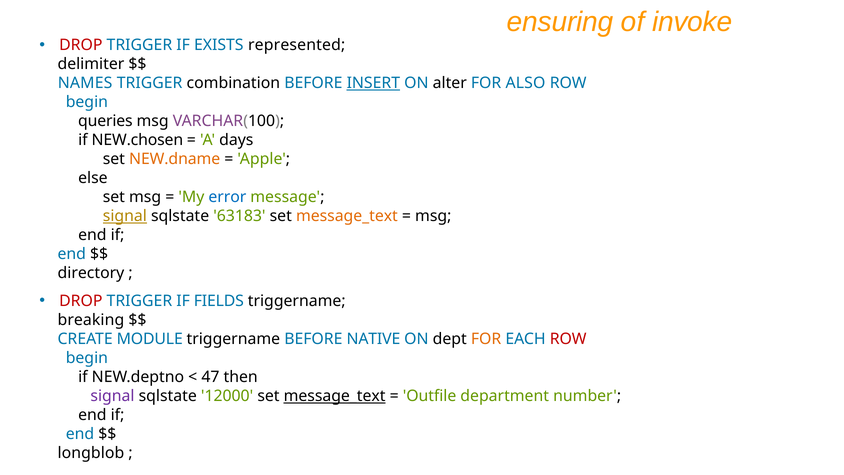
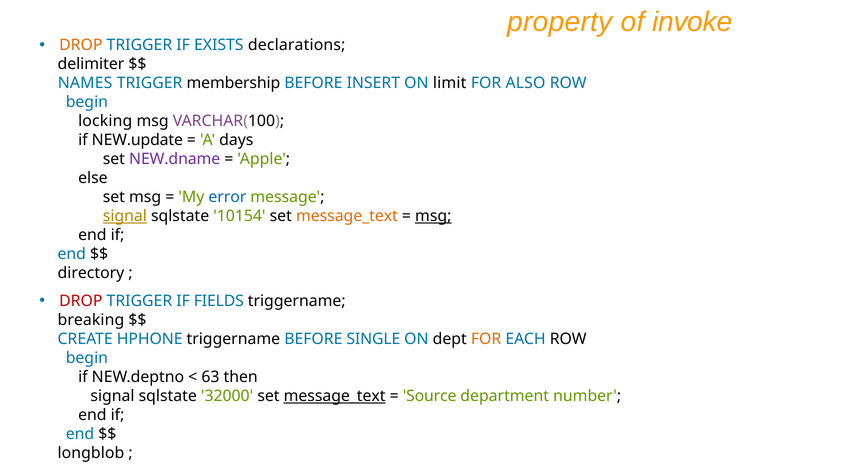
ensuring: ensuring -> property
DROP at (81, 45) colour: red -> orange
represented: represented -> declarations
combination: combination -> membership
INSERT underline: present -> none
alter: alter -> limit
queries: queries -> locking
NEW.chosen: NEW.chosen -> NEW.update
NEW.dname colour: orange -> purple
63183: 63183 -> 10154
msg at (433, 216) underline: none -> present
MODULE: MODULE -> HPHONE
NATIVE: NATIVE -> SINGLE
ROW at (568, 339) colour: red -> black
47: 47 -> 63
signal at (113, 396) colour: purple -> black
12000: 12000 -> 32000
Outfile: Outfile -> Source
